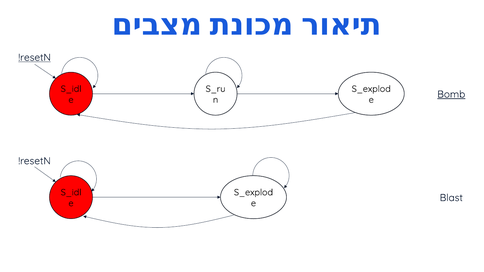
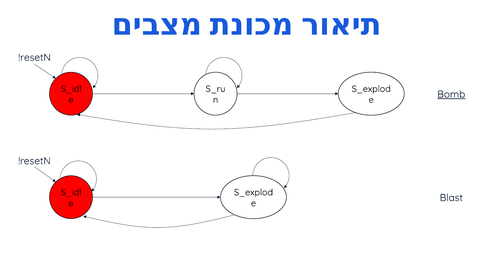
!resetN at (35, 58) underline: present -> none
